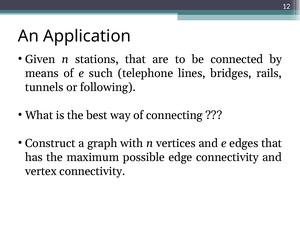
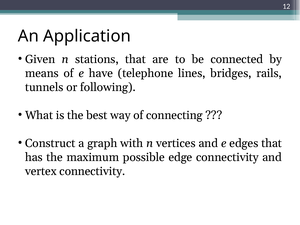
such: such -> have
